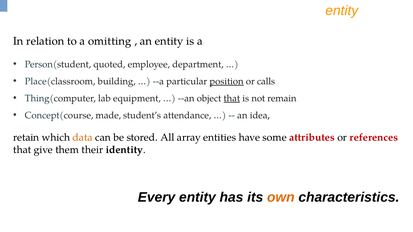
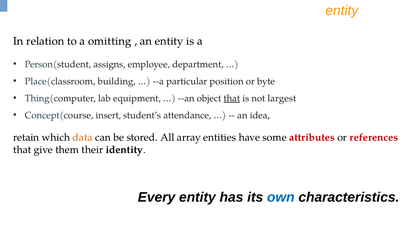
quoted: quoted -> assigns
position underline: present -> none
calls: calls -> byte
remain: remain -> largest
made: made -> insert
own colour: orange -> blue
